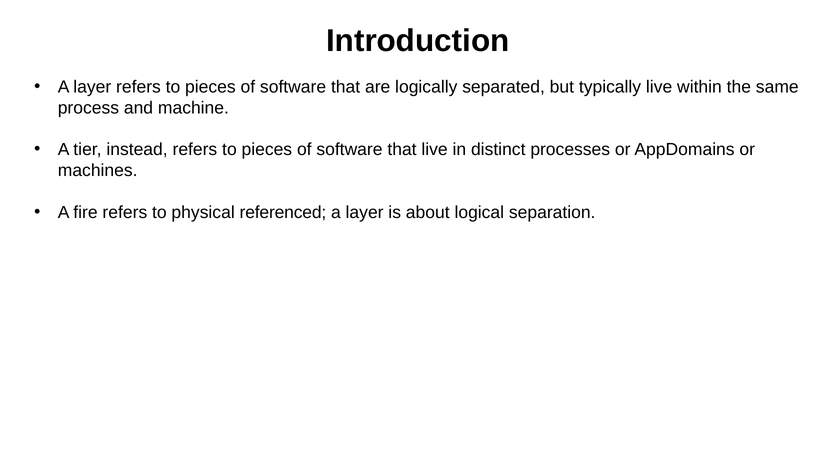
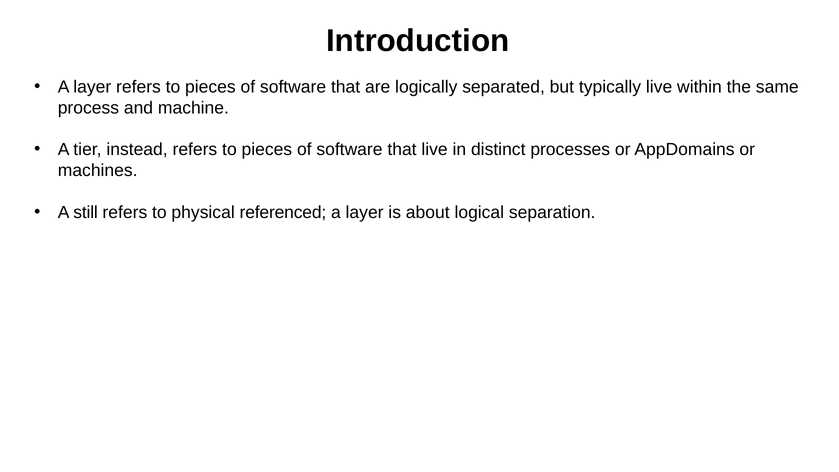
fire: fire -> still
